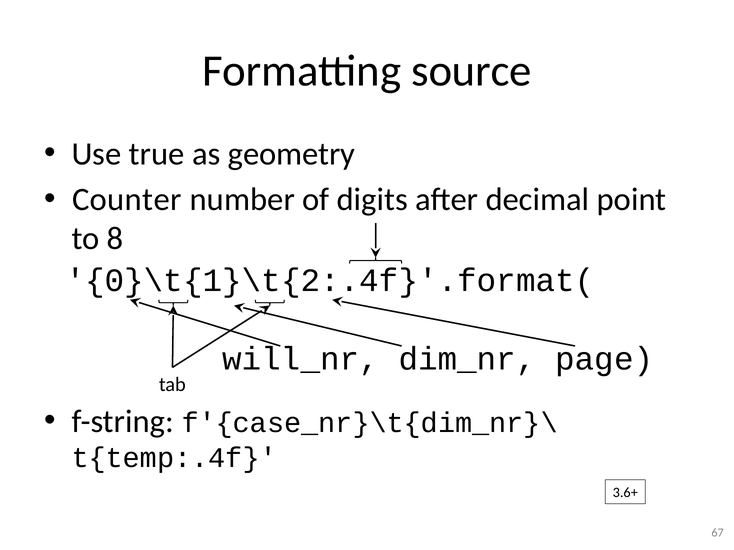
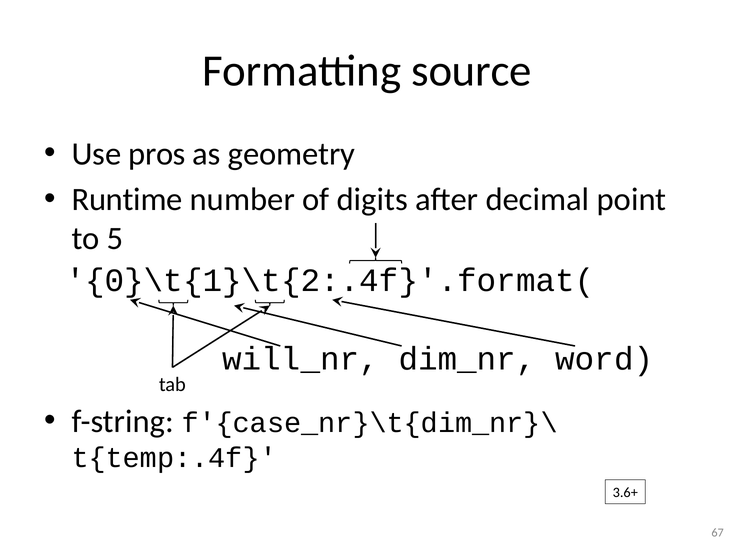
true: true -> pros
Counter: Counter -> Runtime
8: 8 -> 5
page: page -> word
